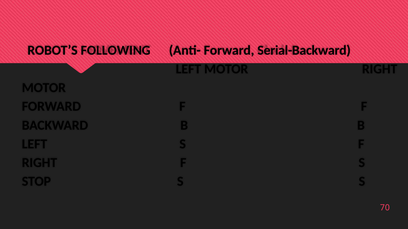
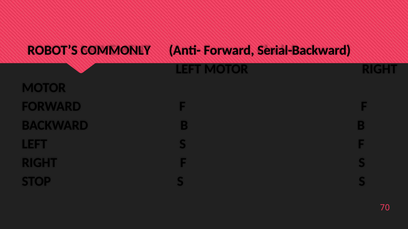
FOLLOWING: FOLLOWING -> COMMONLY
